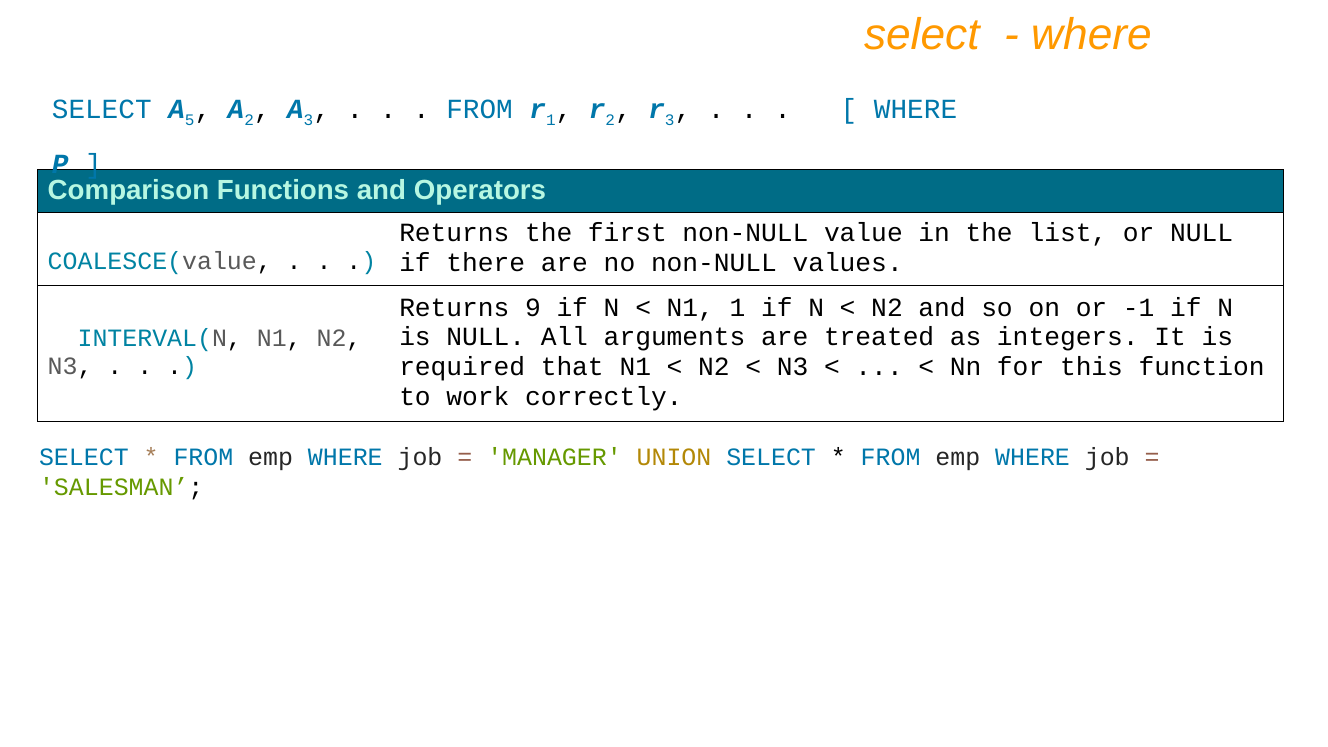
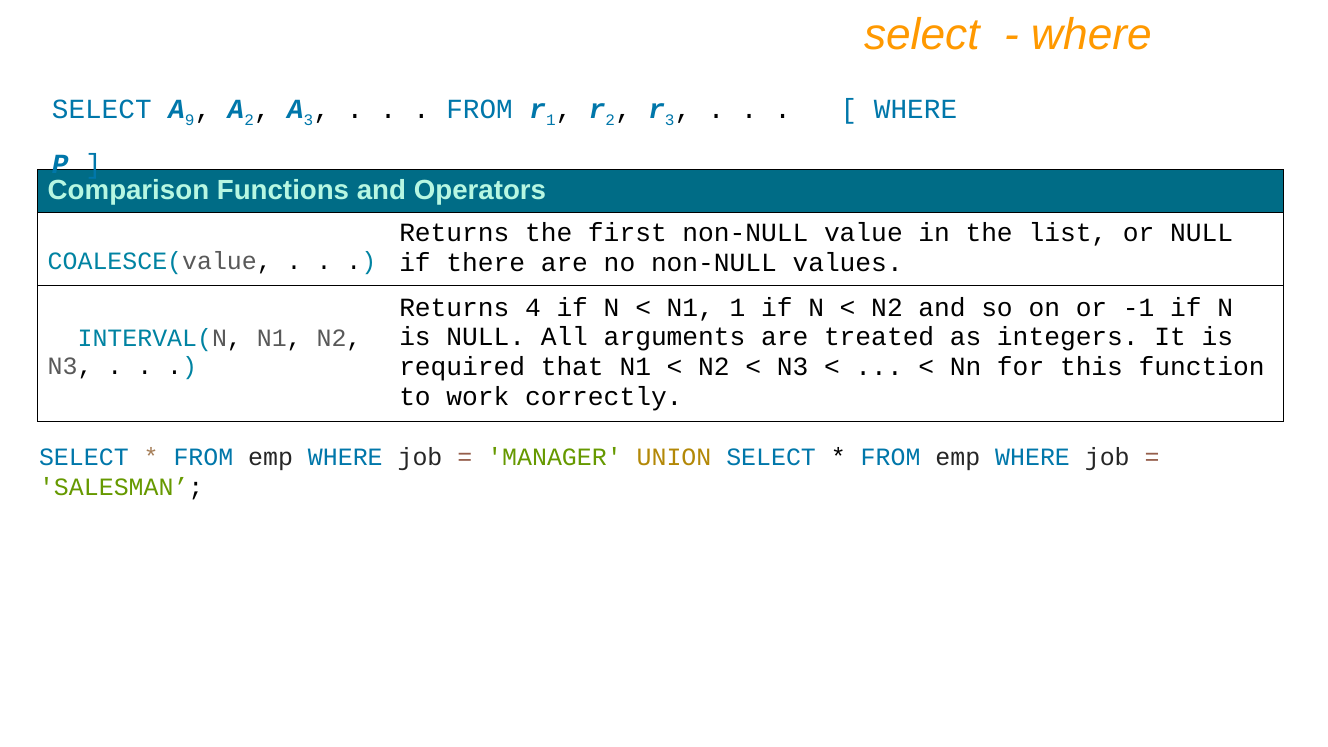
5: 5 -> 9
9: 9 -> 4
